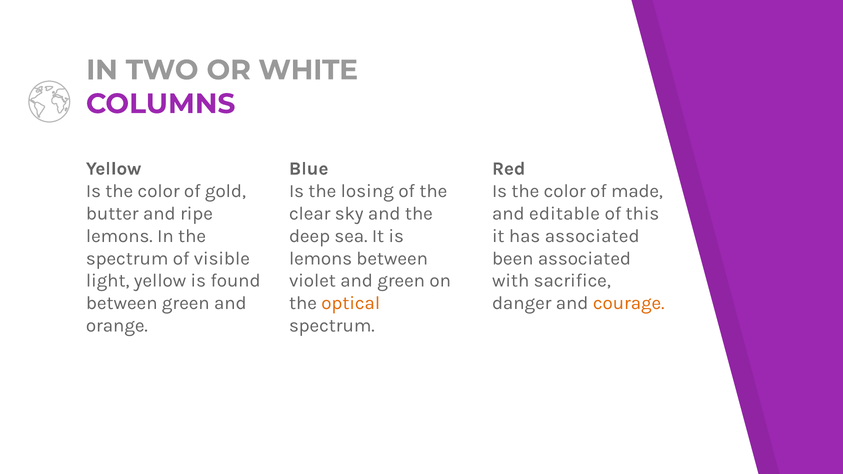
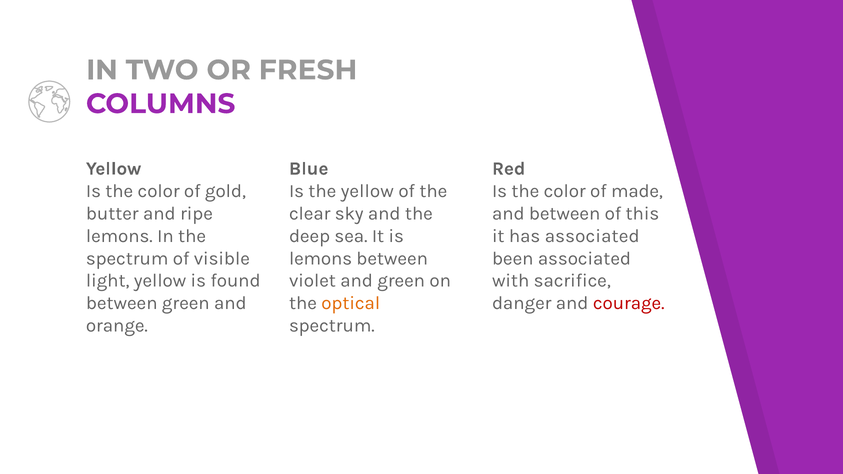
WHITE: WHITE -> FRESH
the losing: losing -> yellow
and editable: editable -> between
courage colour: orange -> red
